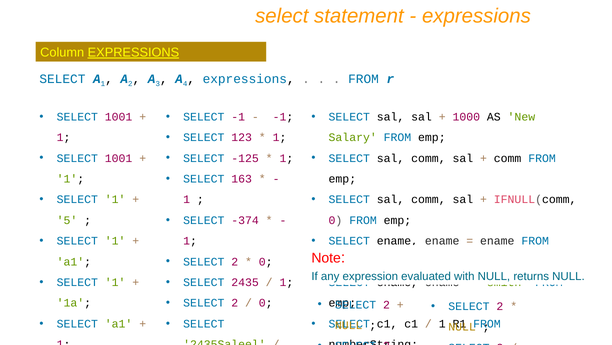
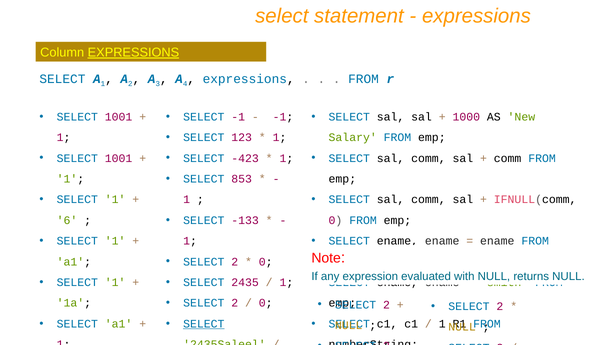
-125: -125 -> -423
163: 163 -> 853
-374: -374 -> -133
5: 5 -> 6
SELECT at (204, 323) underline: none -> present
